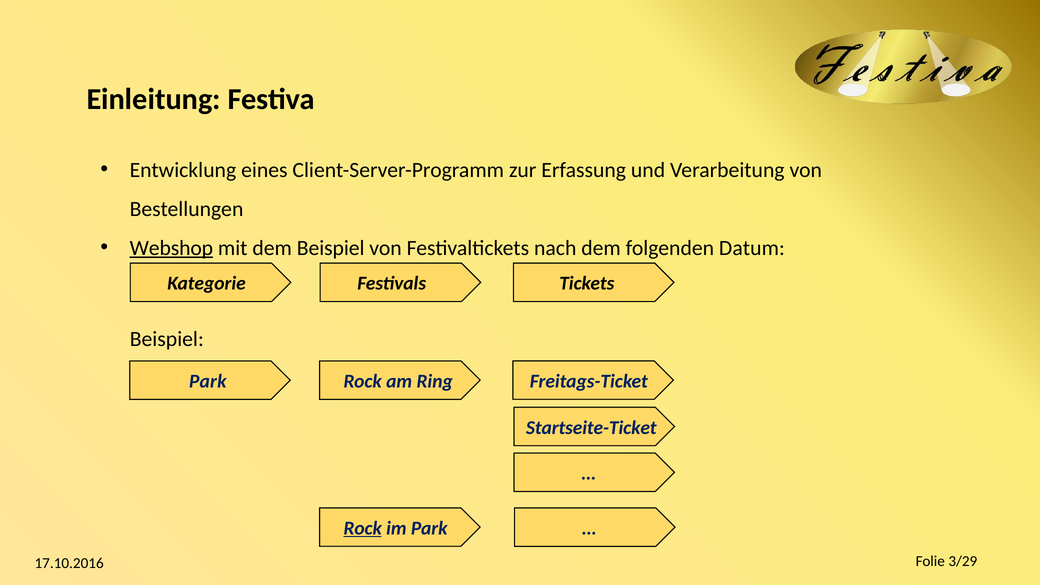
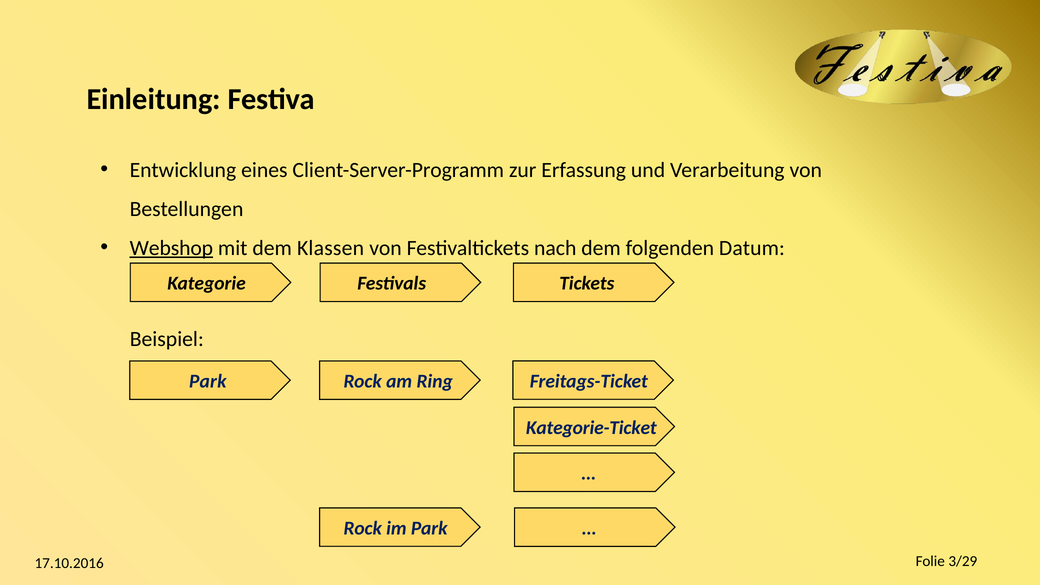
dem Beispiel: Beispiel -> Klassen
Startseite-Ticket: Startseite-Ticket -> Kategorie-Ticket
Rock at (363, 528) underline: present -> none
